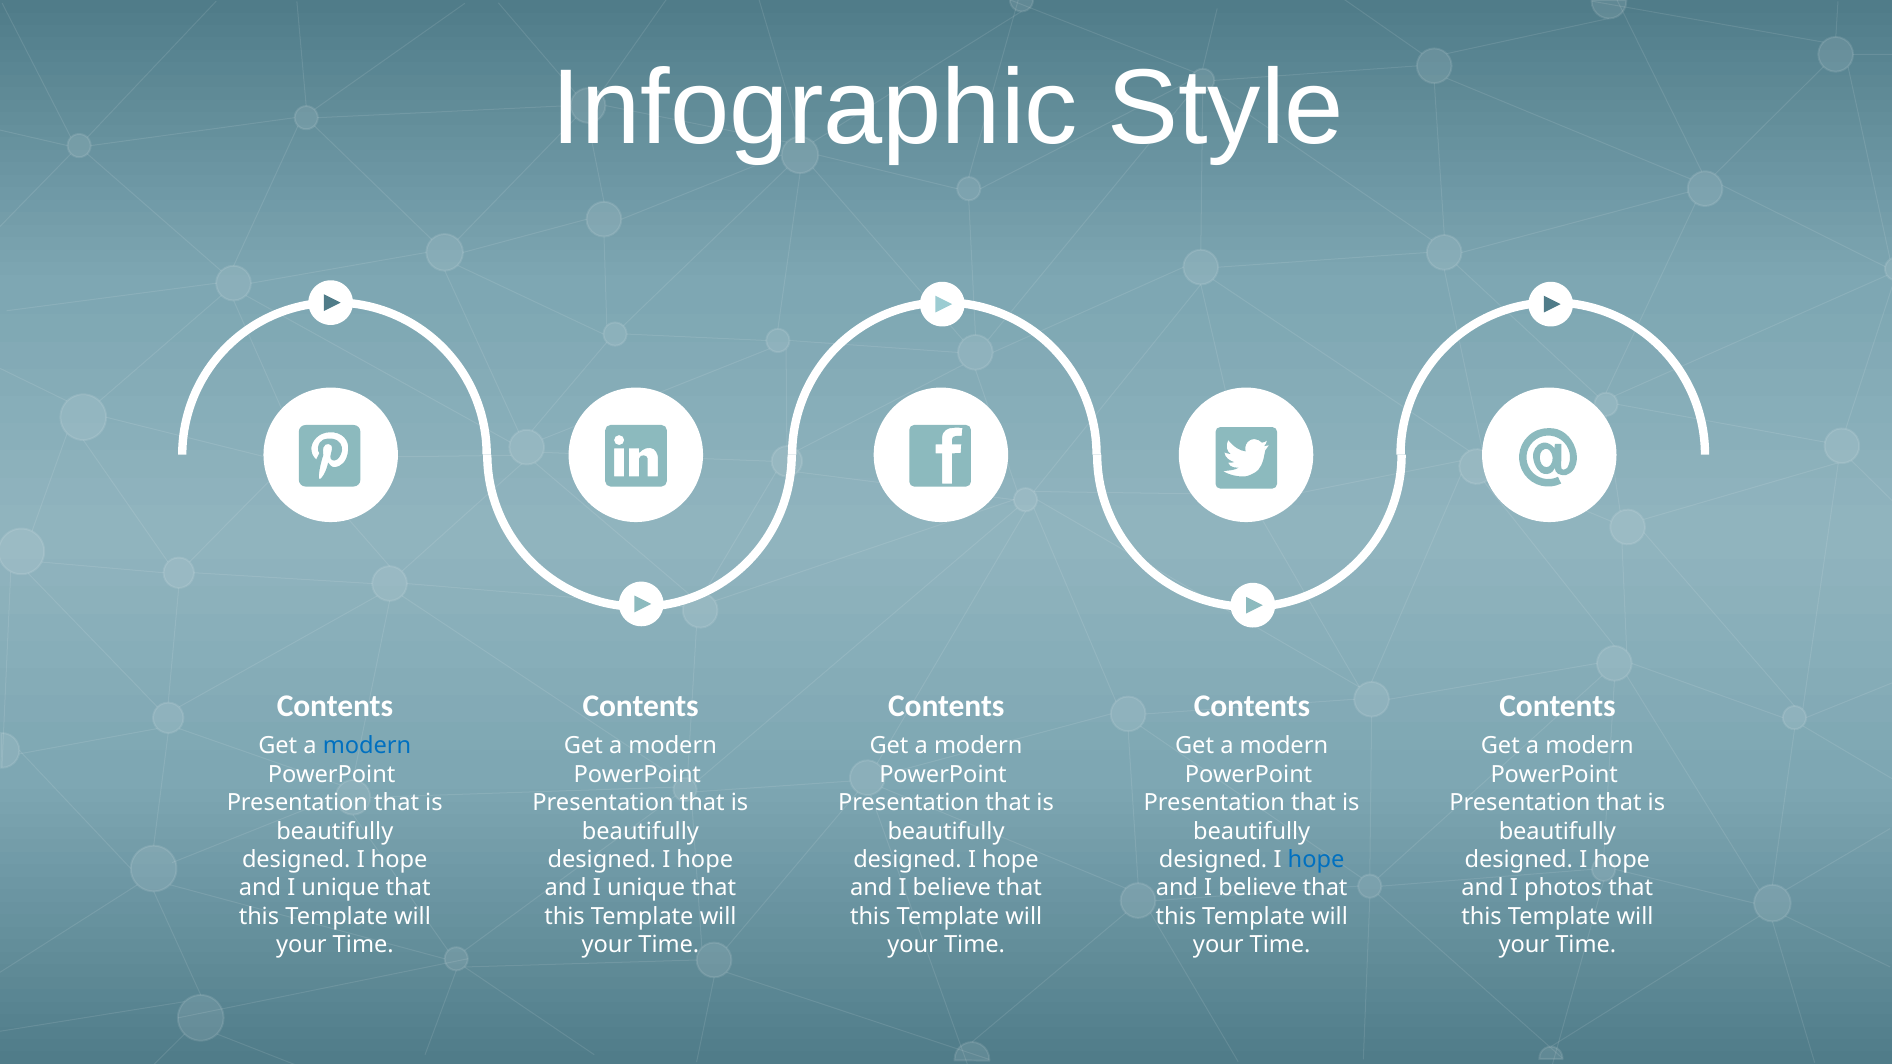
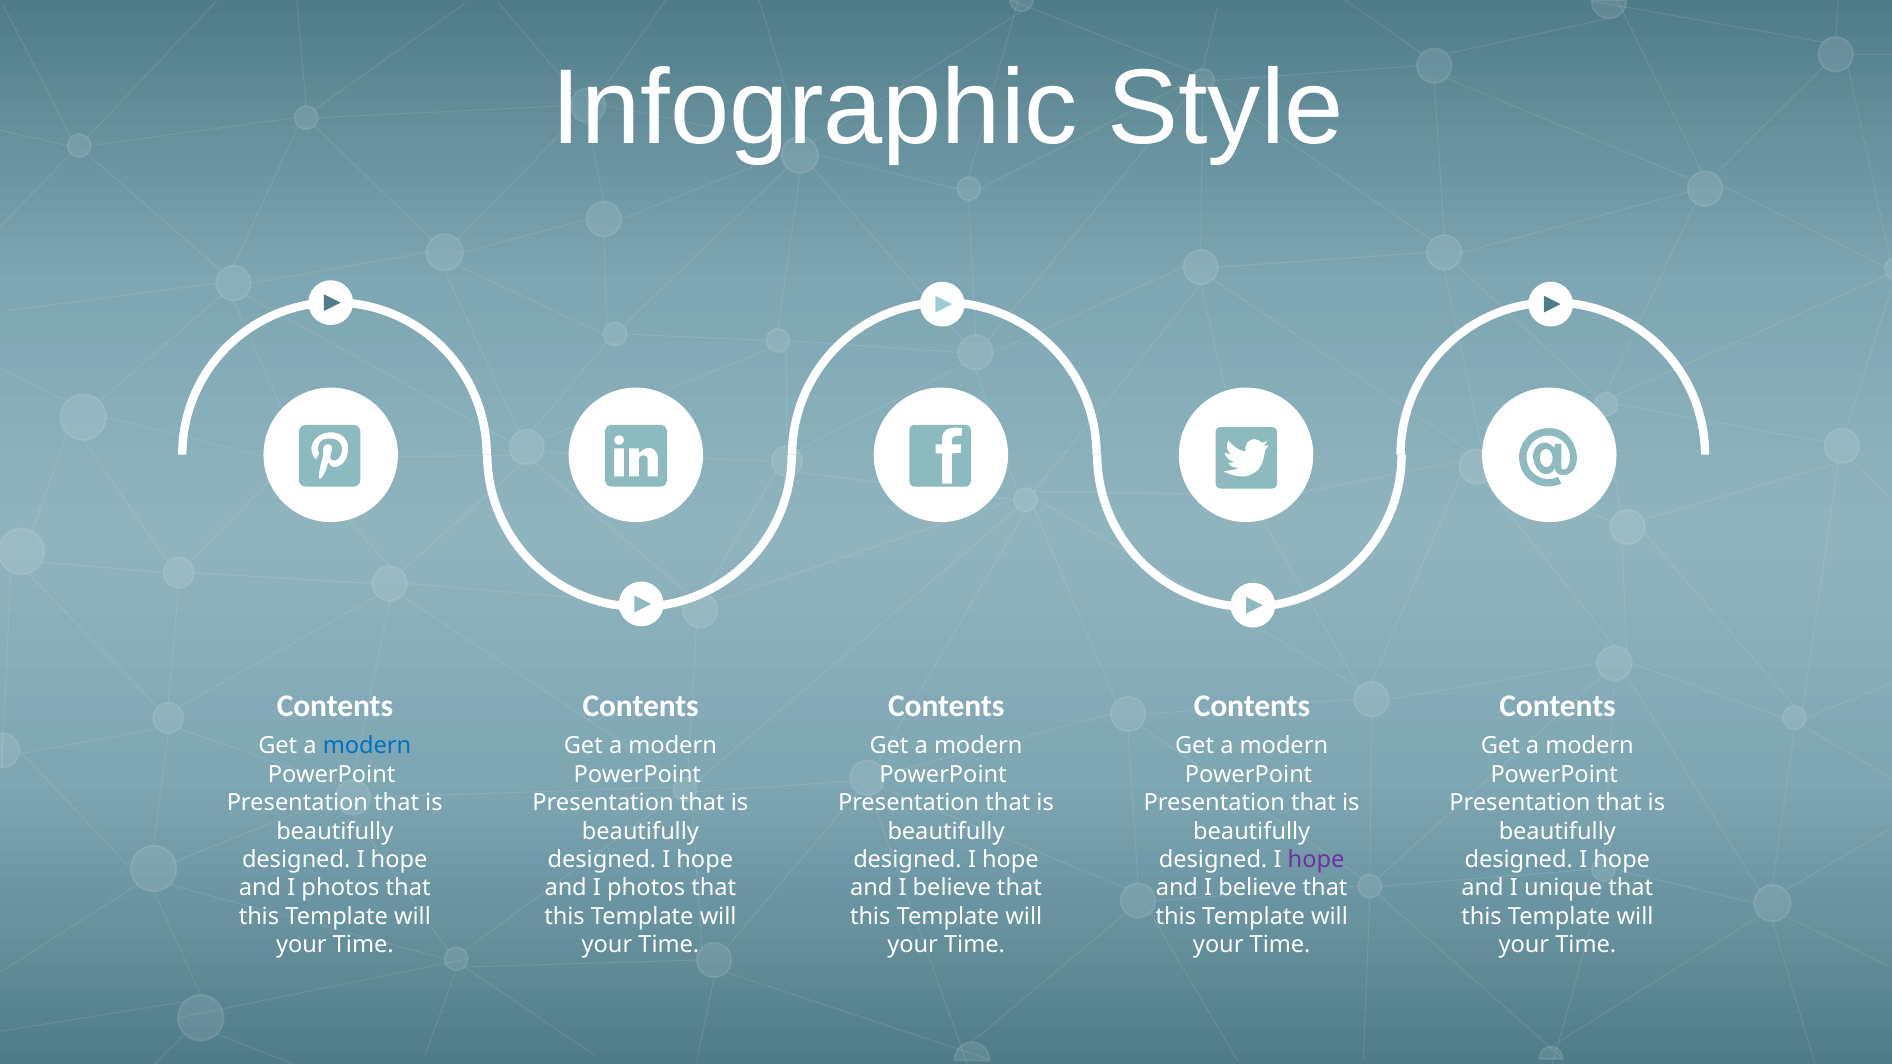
hope at (1316, 860) colour: blue -> purple
unique at (341, 888): unique -> photos
unique at (646, 888): unique -> photos
photos: photos -> unique
